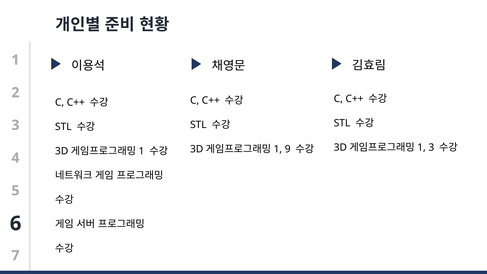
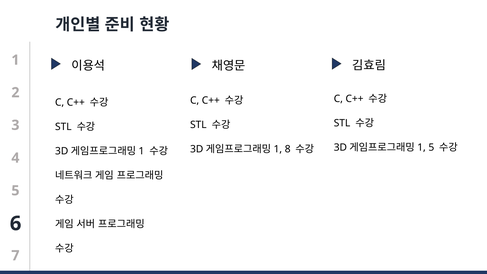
1 3: 3 -> 5
9: 9 -> 8
